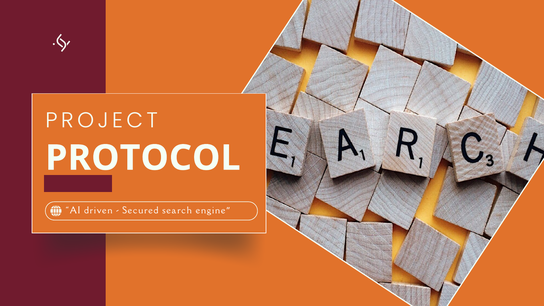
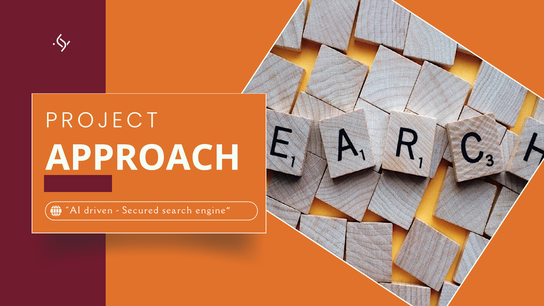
PROTOCOL: PROTOCOL -> APPROACH
